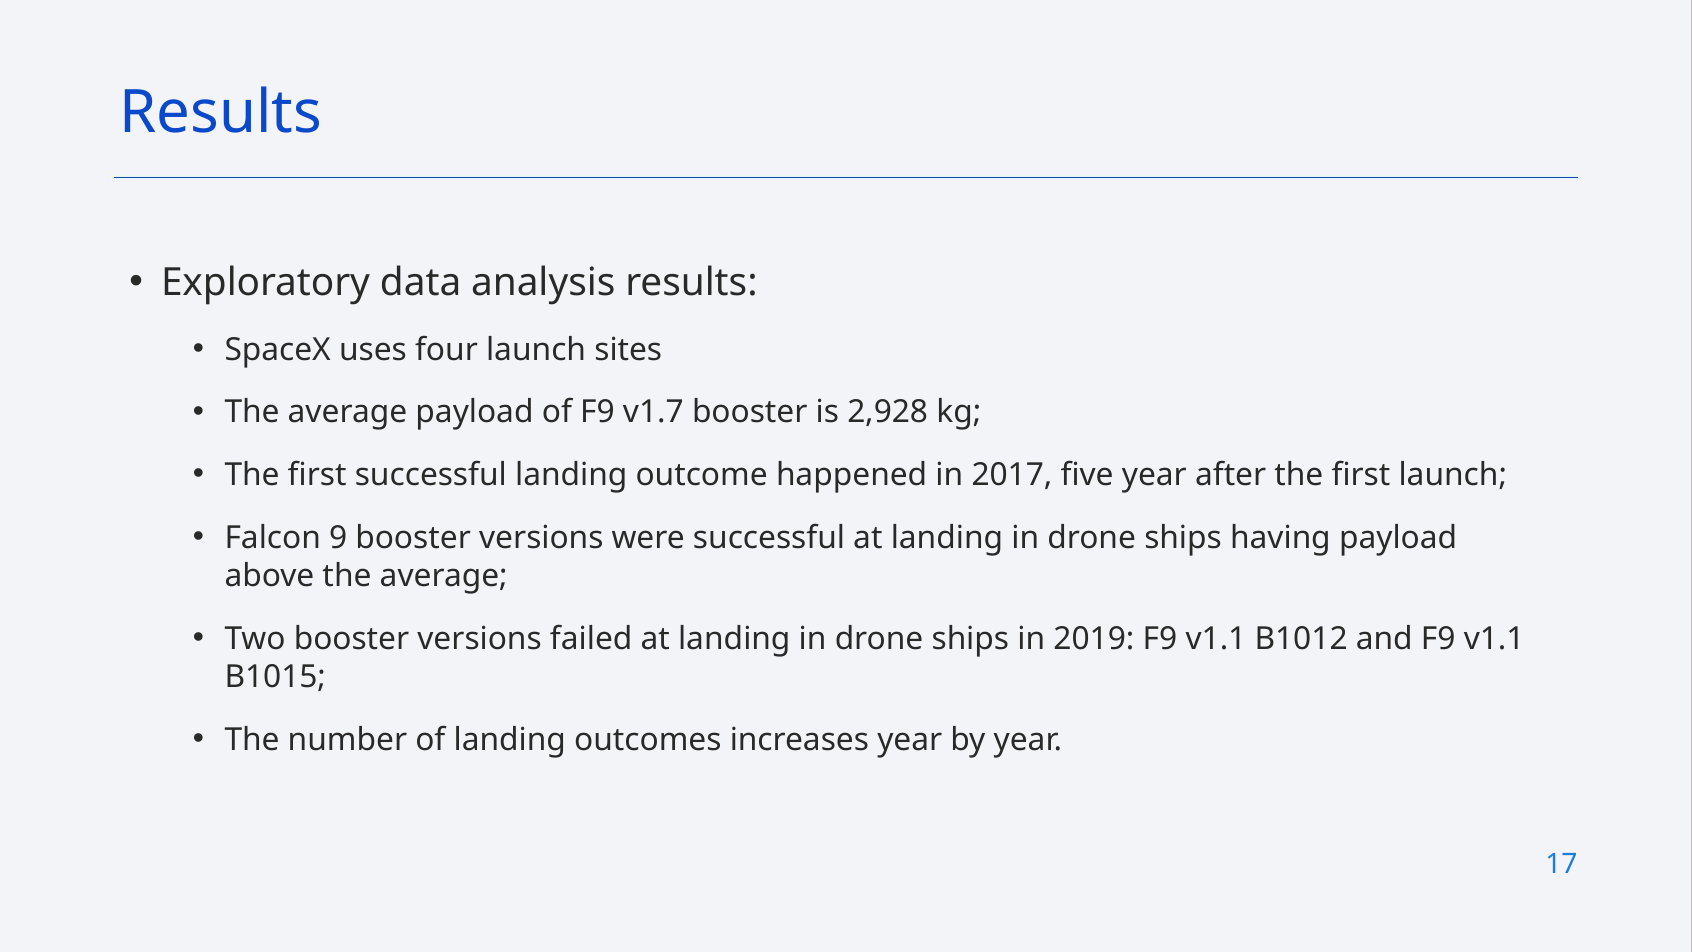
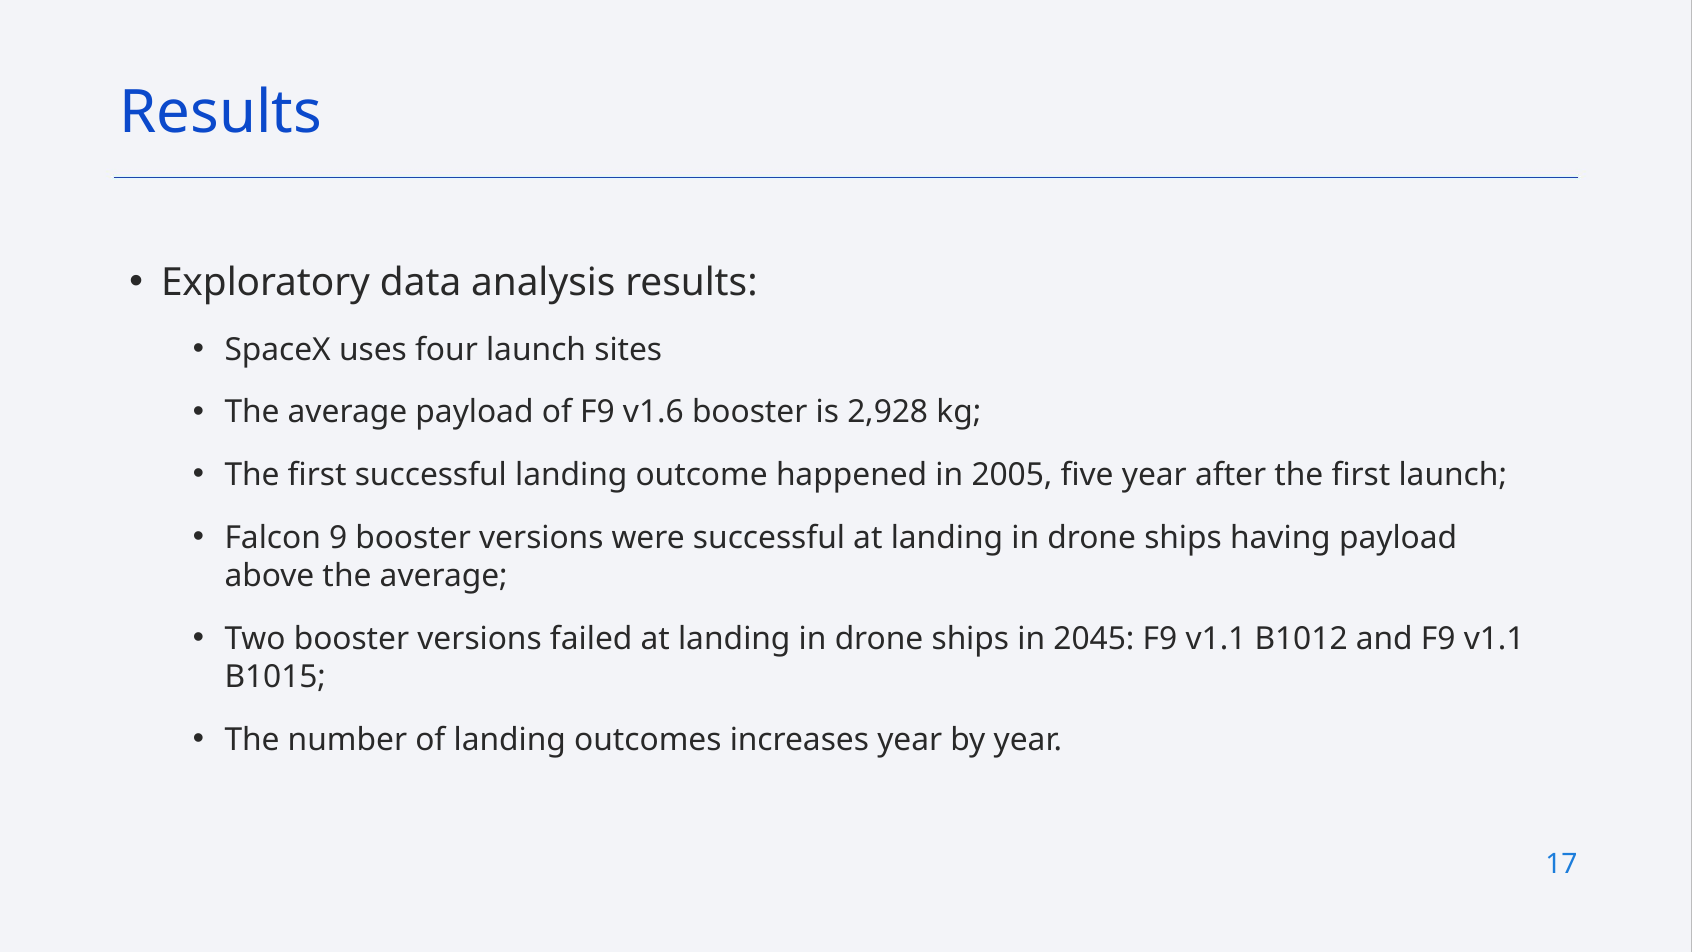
v1.7: v1.7 -> v1.6
2017: 2017 -> 2005
2019: 2019 -> 2045
